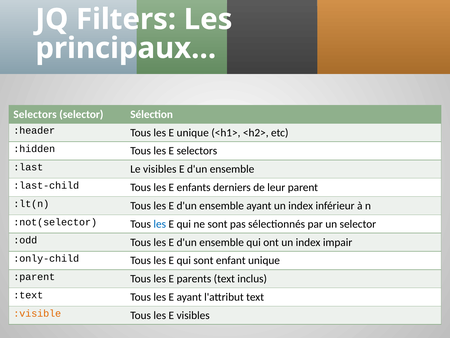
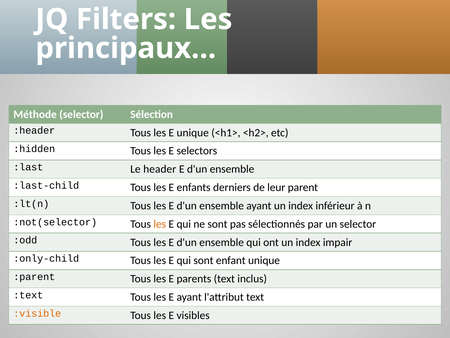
Selectors at (35, 114): Selectors -> Méthode
Le visibles: visibles -> header
les at (160, 224) colour: blue -> orange
